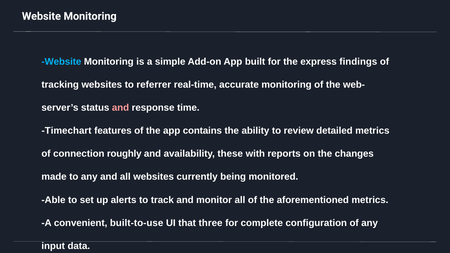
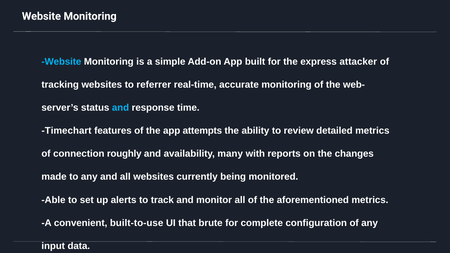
findings: findings -> attacker
and at (121, 108) colour: pink -> light blue
contains: contains -> attempts
these: these -> many
three: three -> brute
